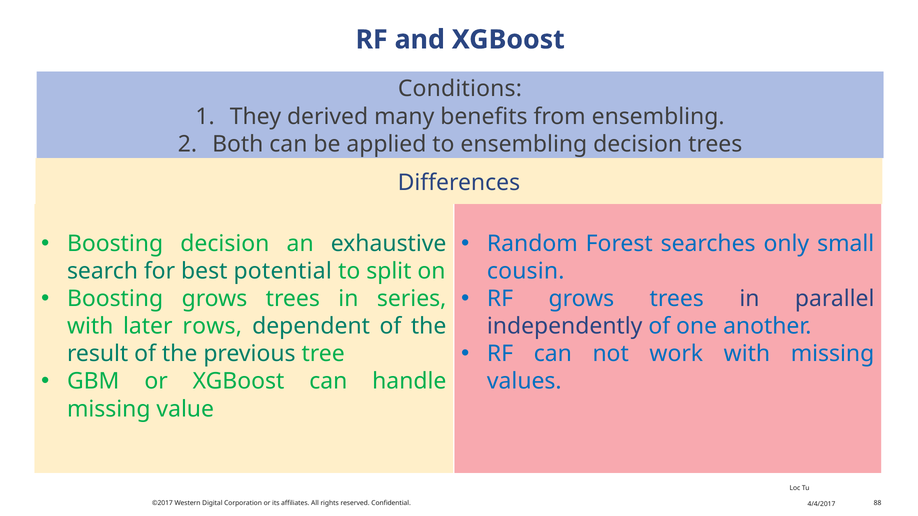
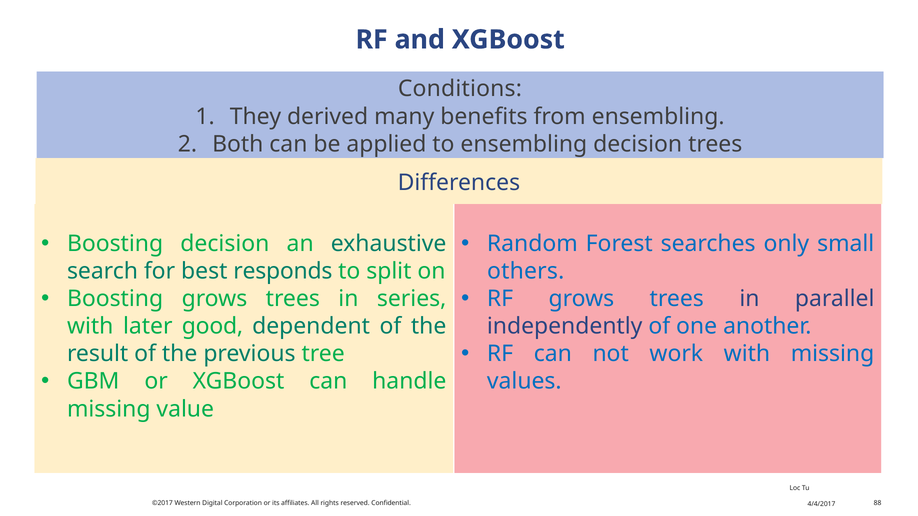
potential: potential -> responds
cousin: cousin -> others
rows: rows -> good
